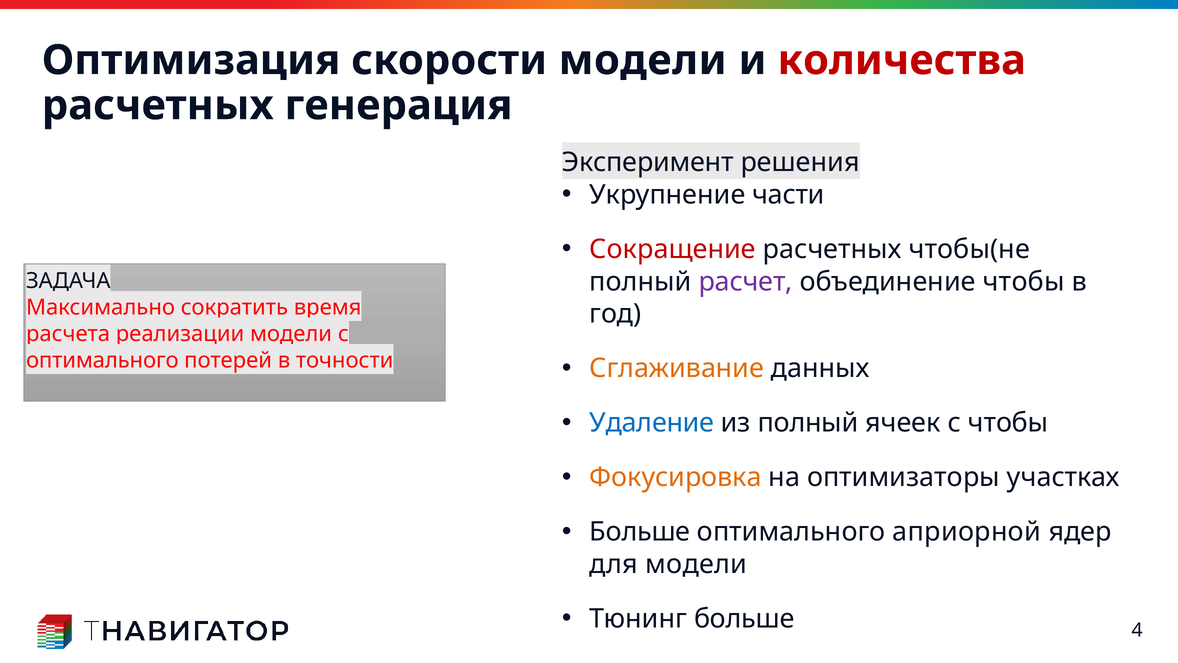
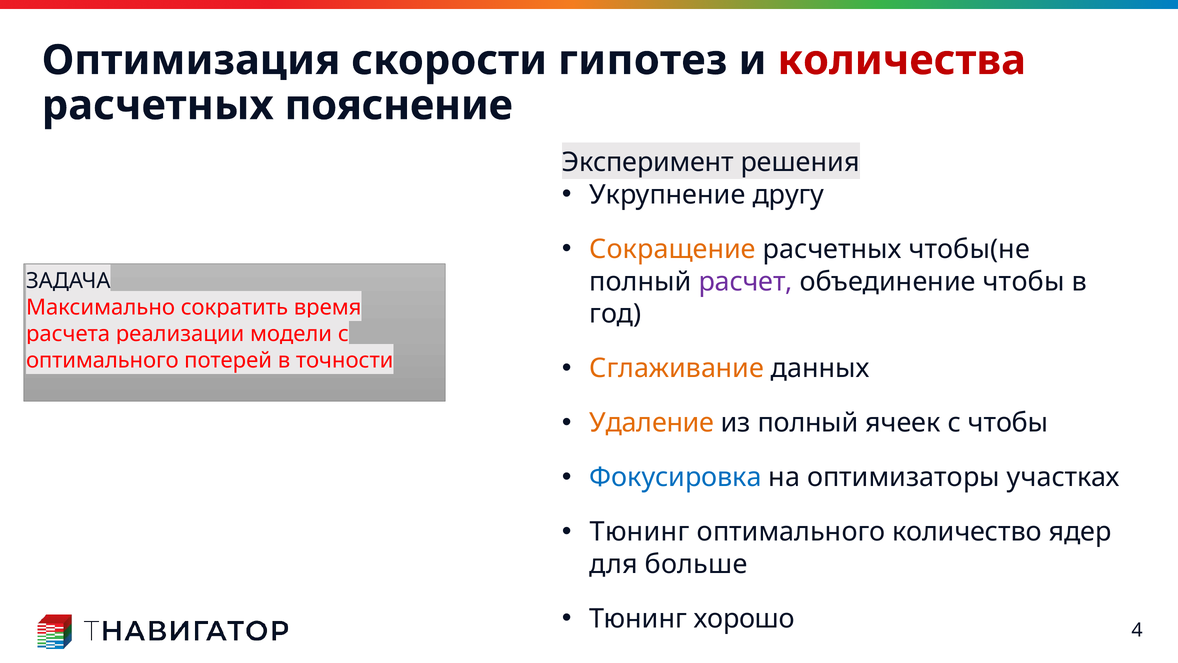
скорости модели: модели -> гипотез
генерация: генерация -> пояснение
части: части -> другу
Сокращение colour: red -> orange
Удаление colour: blue -> orange
Фокусировка colour: orange -> blue
Больше at (640, 532): Больше -> Тюнинг
априорной: априорной -> количество
для модели: модели -> больше
Тюнинг больше: больше -> хорошо
